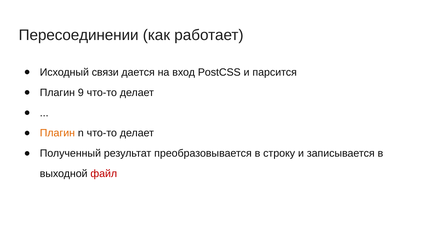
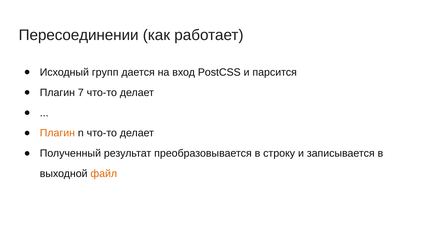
связи: связи -> групп
9: 9 -> 7
файл colour: red -> orange
